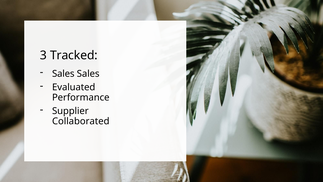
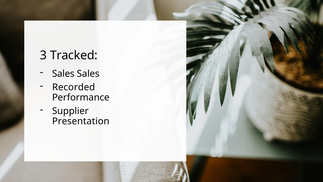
Evaluated: Evaluated -> Recorded
Collaborated: Collaborated -> Presentation
